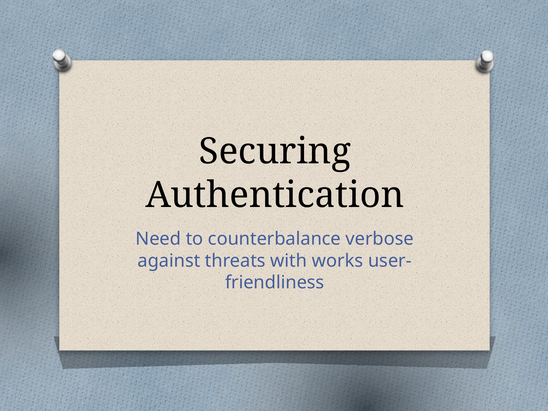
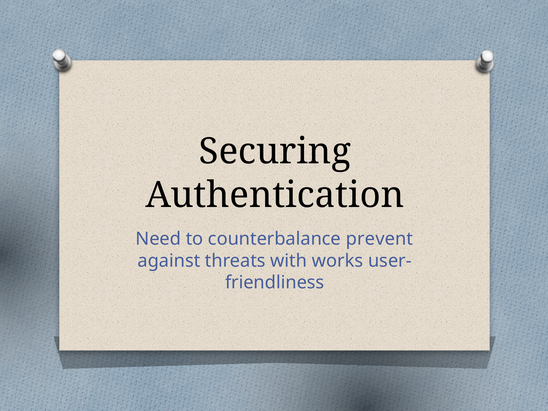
verbose: verbose -> prevent
